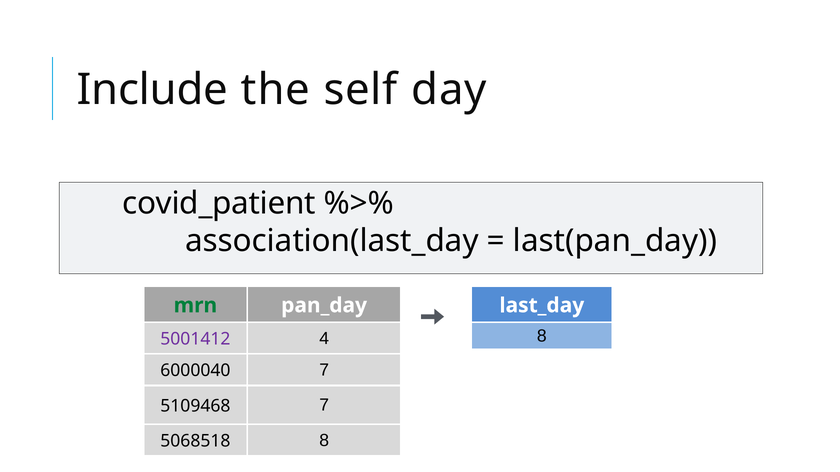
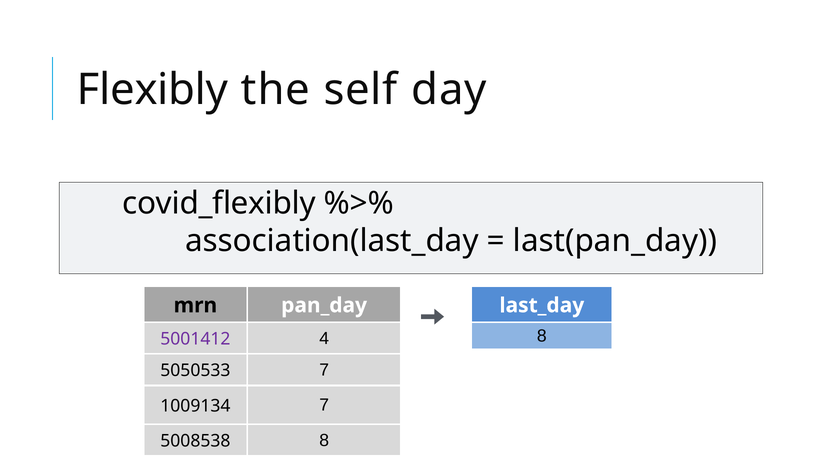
Include: Include -> Flexibly
covid_patient: covid_patient -> covid_flexibly
mrn colour: green -> black
6000040: 6000040 -> 5050533
5109468: 5109468 -> 1009134
5068518: 5068518 -> 5008538
